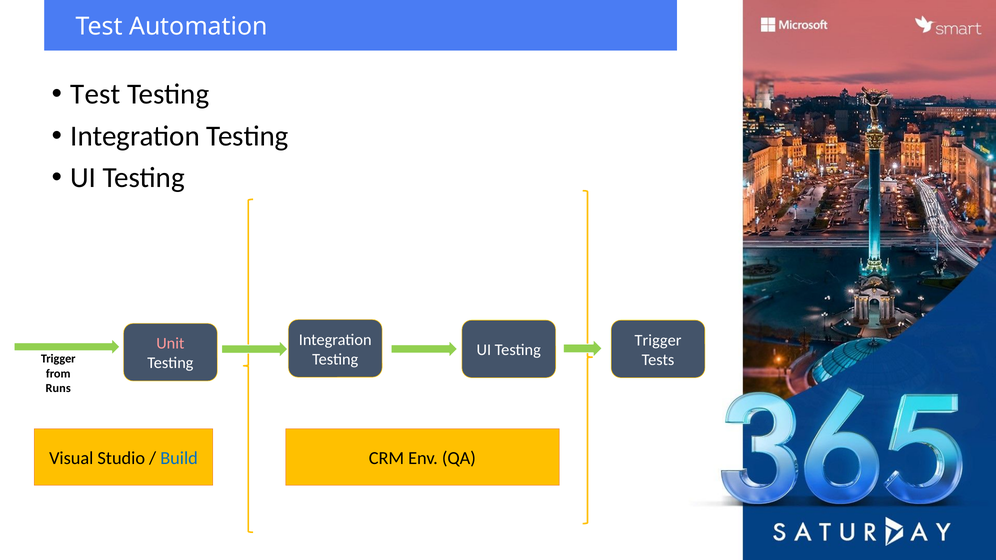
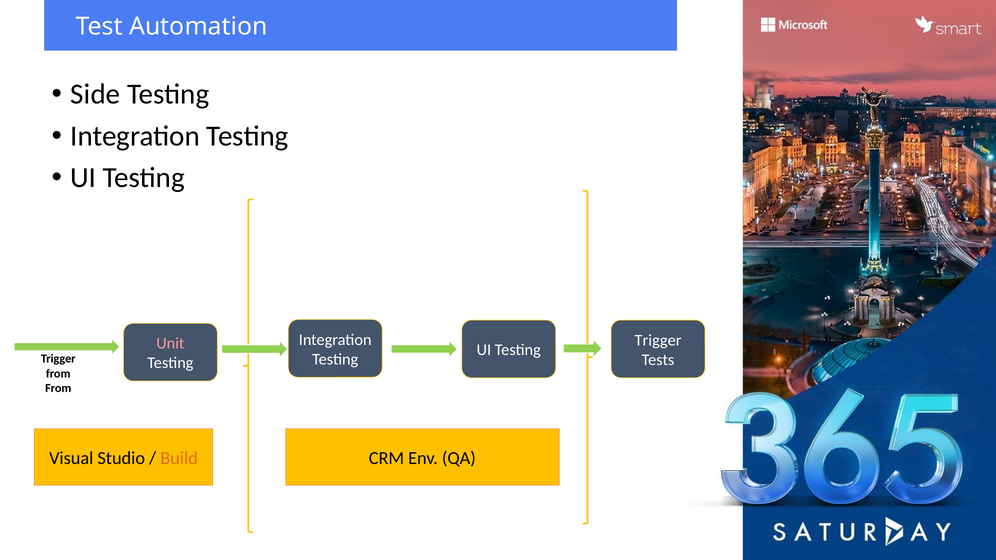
Test at (95, 94): Test -> Side
Runs at (58, 388): Runs -> From
Build colour: blue -> orange
